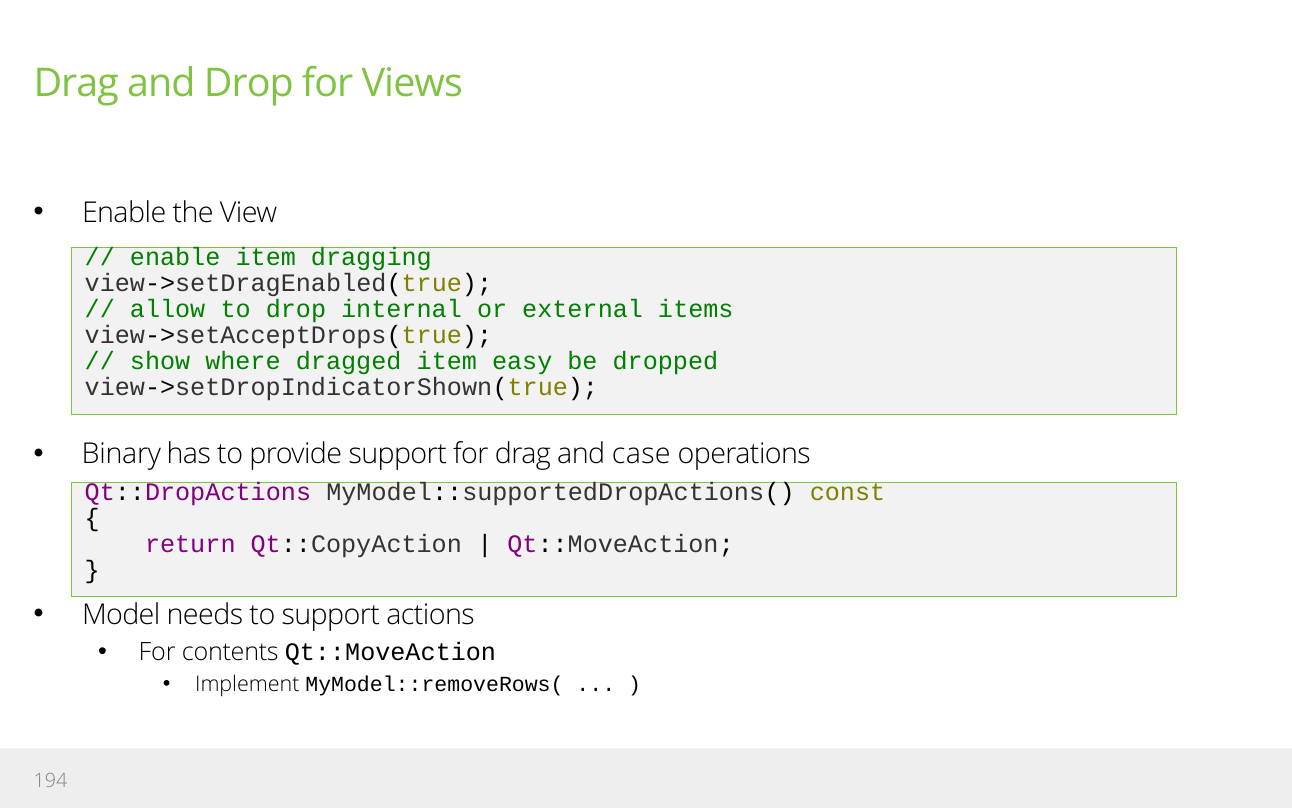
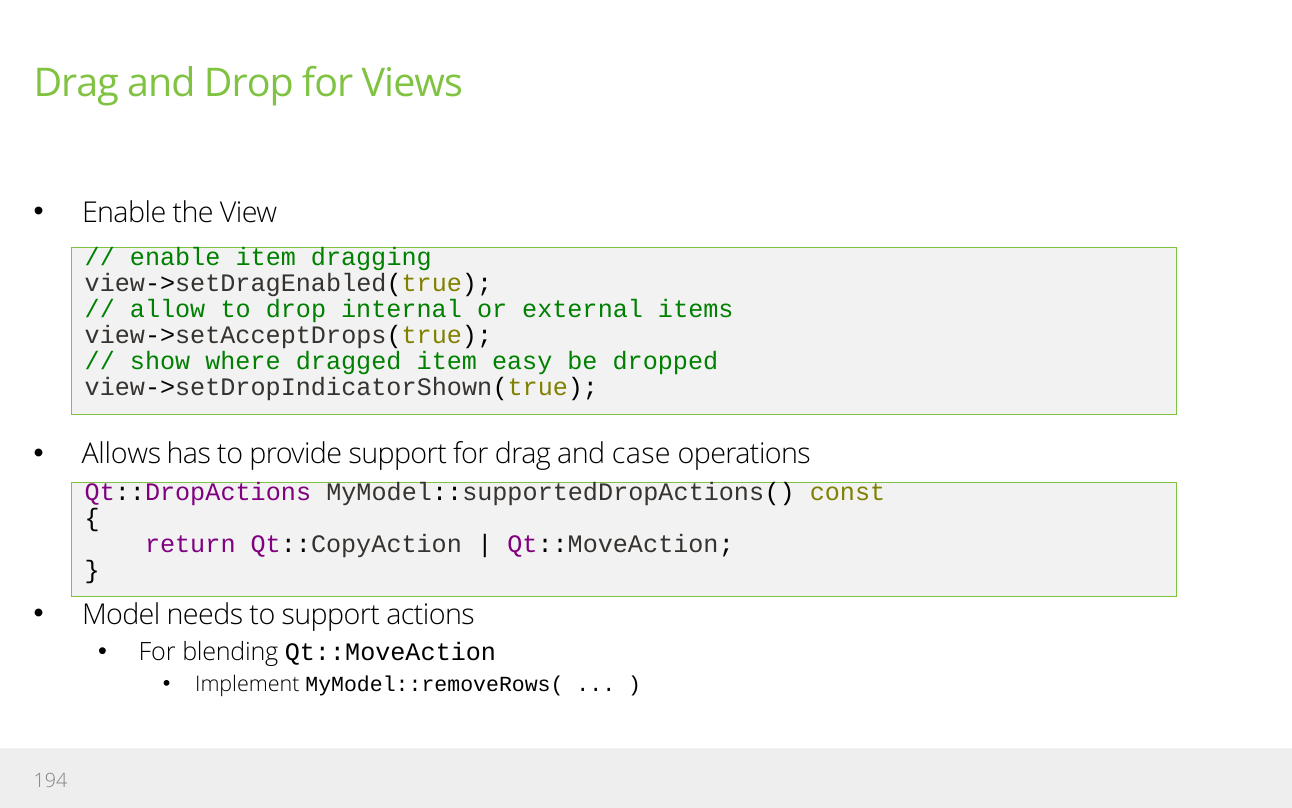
Binary: Binary -> Allows
contents: contents -> blending
